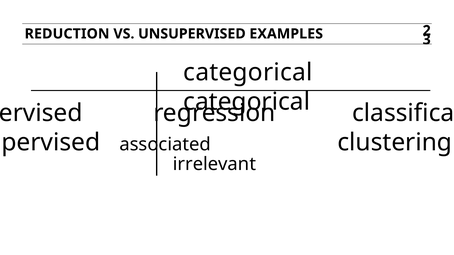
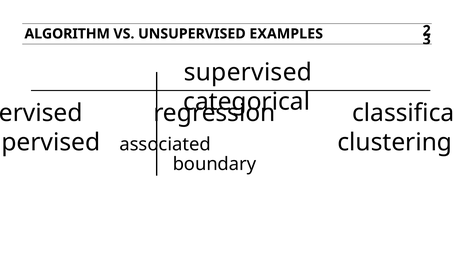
REDUCTION: REDUCTION -> ALGORITHM
categorical at (248, 72): categorical -> supervised
irrelevant: irrelevant -> boundary
